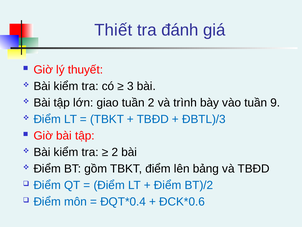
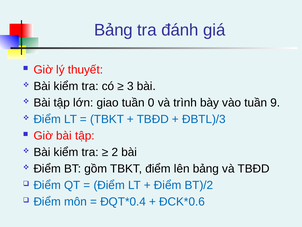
Thiết at (113, 30): Thiết -> Bảng
tuần 2: 2 -> 0
